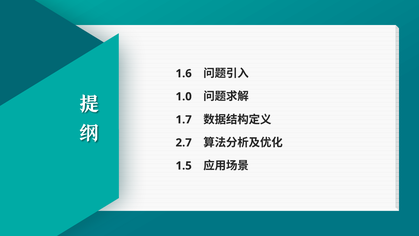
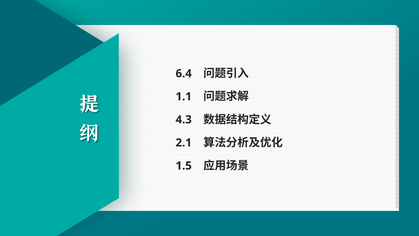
1.6: 1.6 -> 6.4
1.0: 1.0 -> 1.1
1.7: 1.7 -> 4.3
2.7: 2.7 -> 2.1
